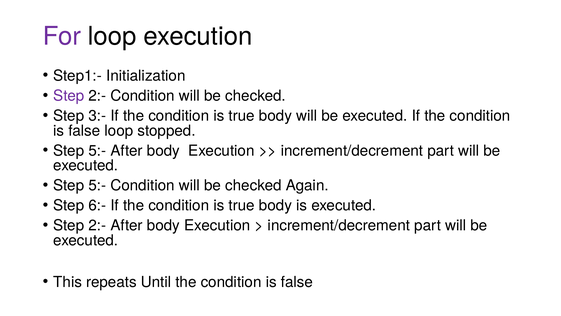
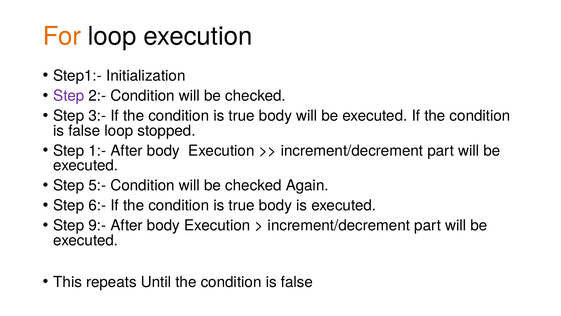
For colour: purple -> orange
5:- at (97, 151): 5:- -> 1:-
2:- at (97, 225): 2:- -> 9:-
